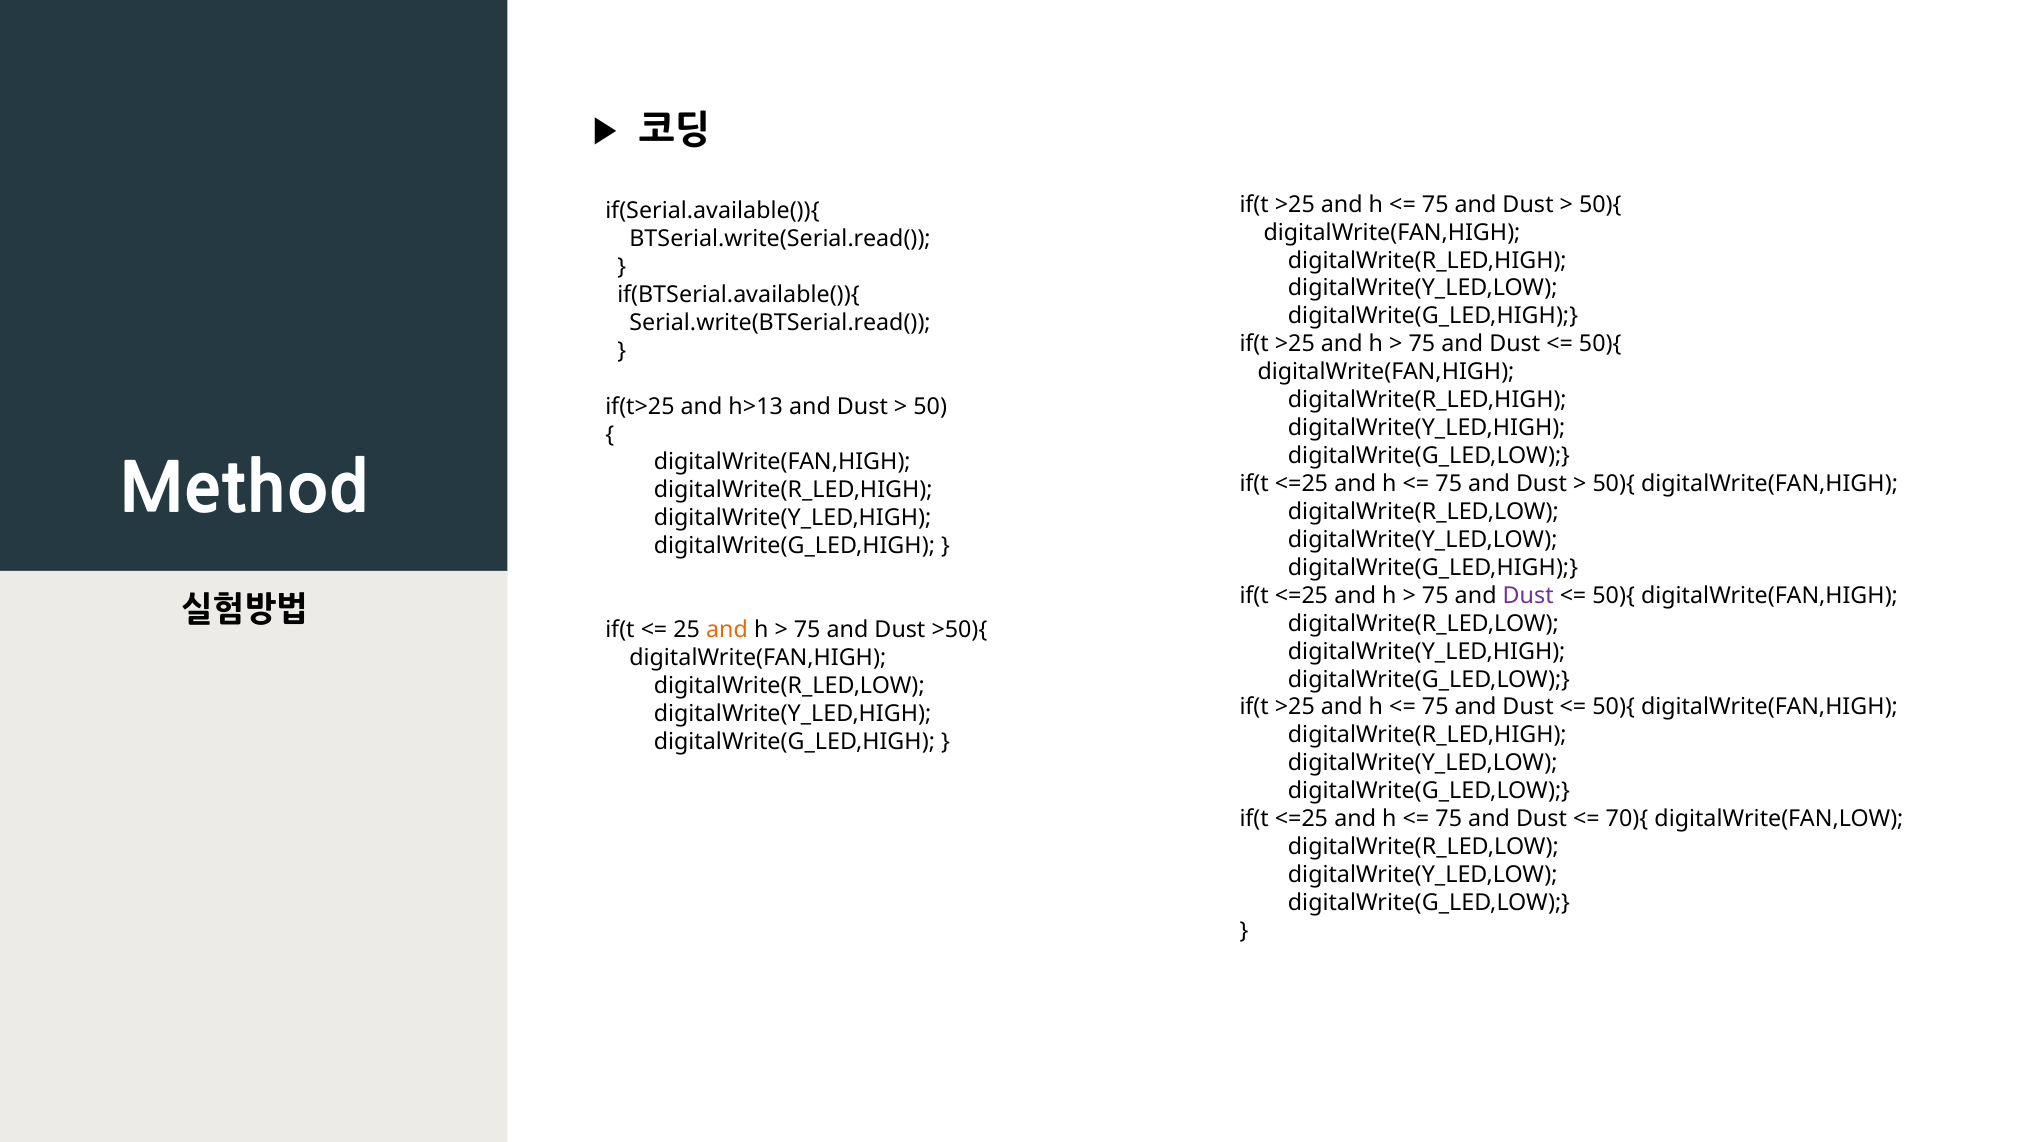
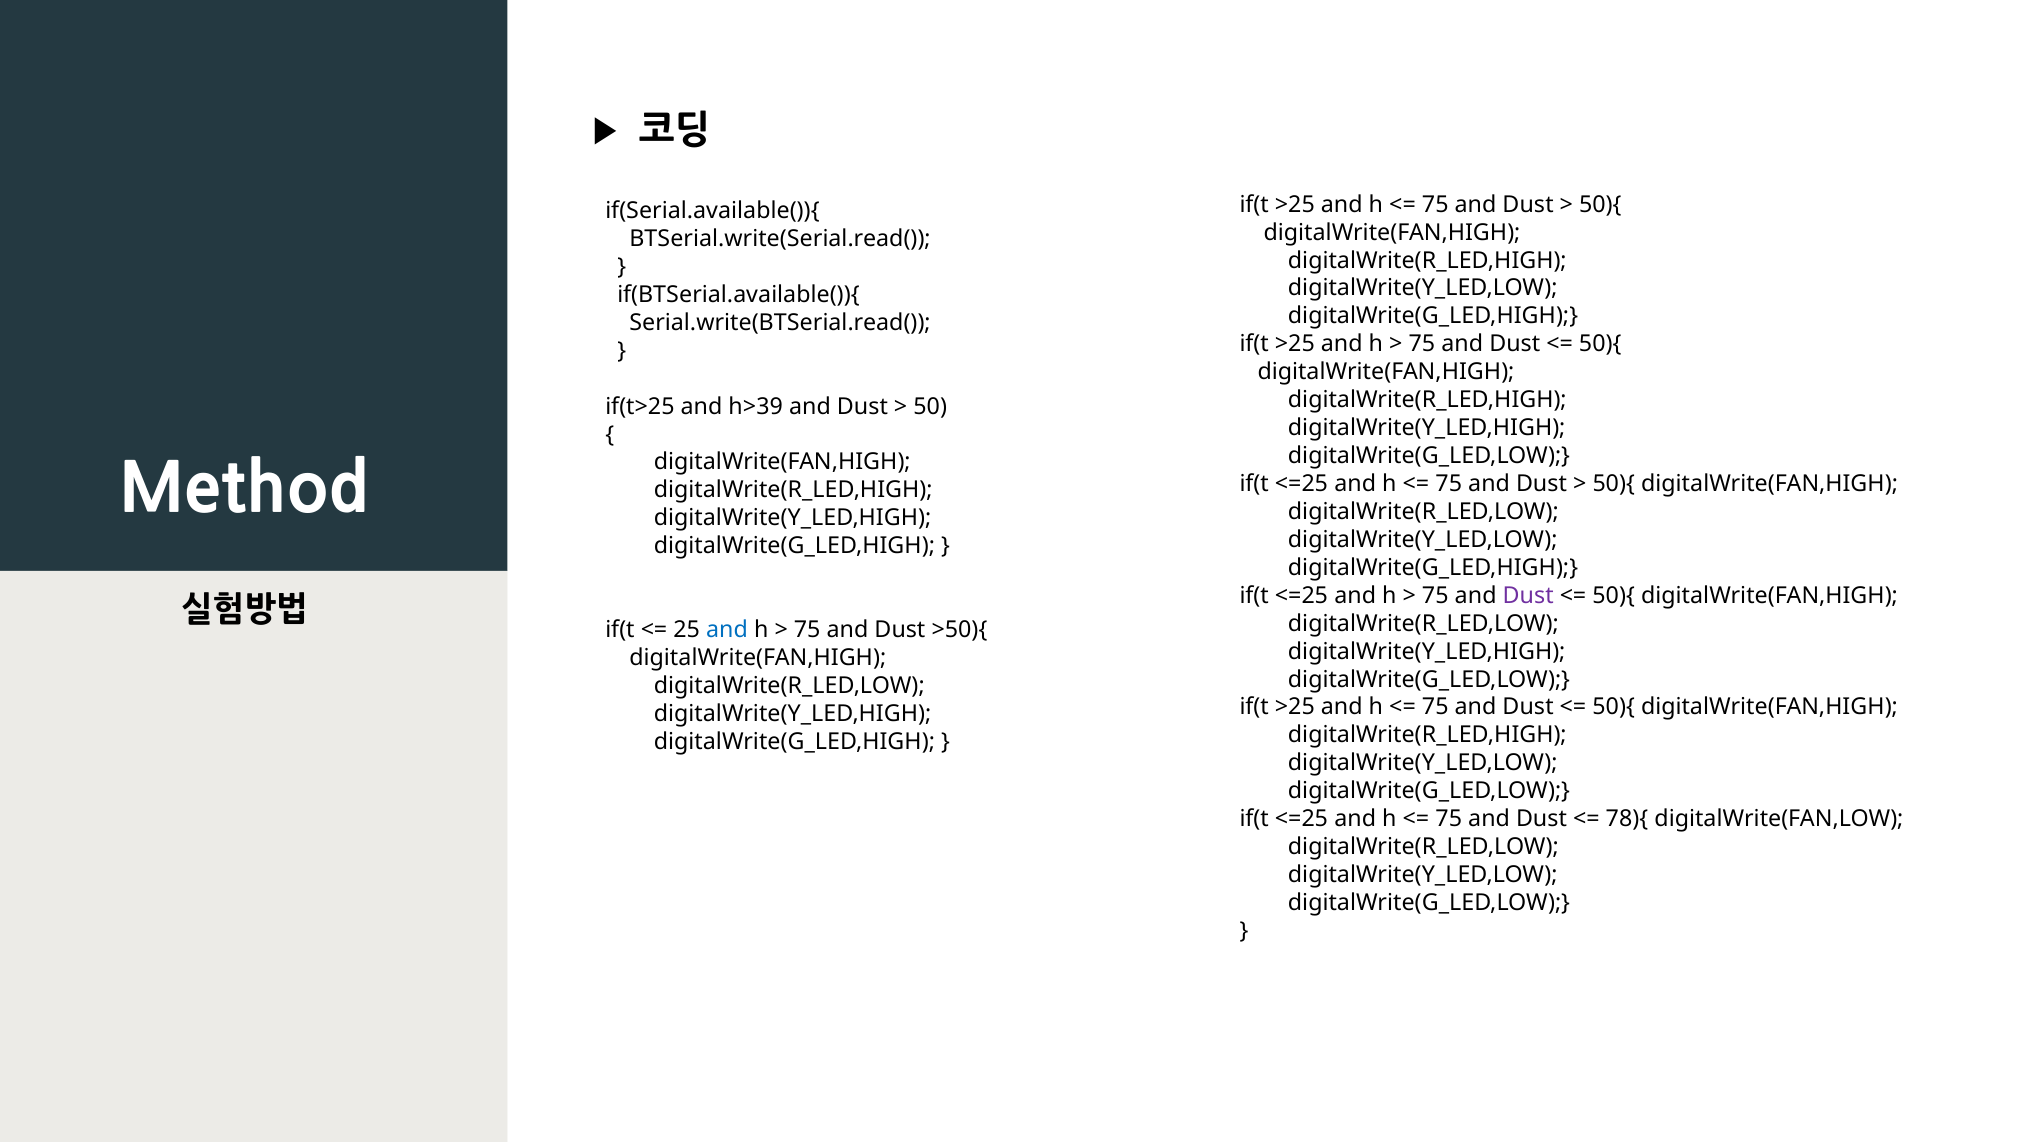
h>13: h>13 -> h>39
and at (727, 630) colour: orange -> blue
70){: 70){ -> 78){
